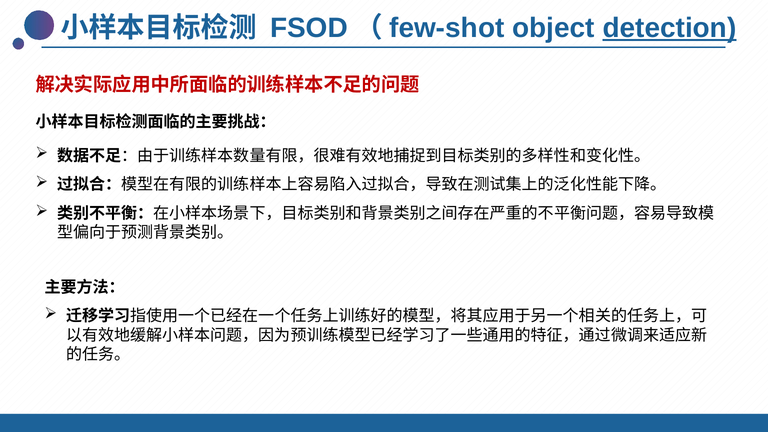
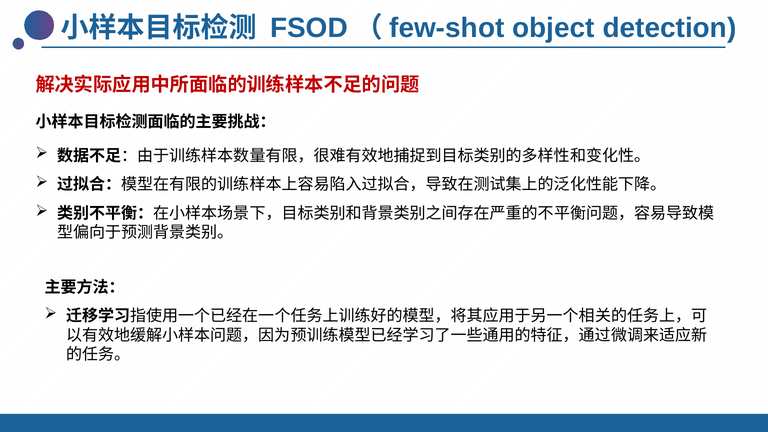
detection underline: present -> none
